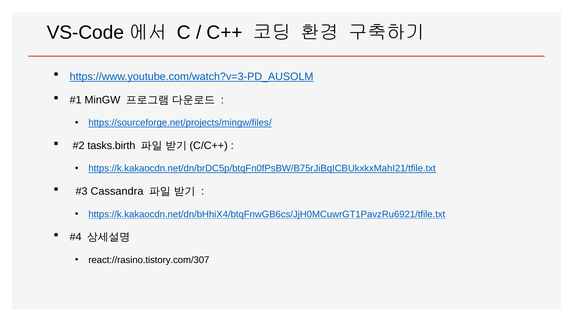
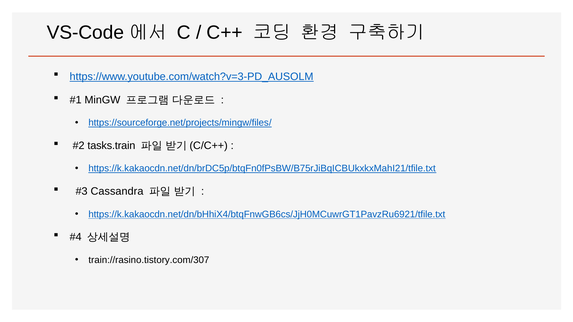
tasks.birth: tasks.birth -> tasks.train
react://rasino.tistory.com/307: react://rasino.tistory.com/307 -> train://rasino.tistory.com/307
